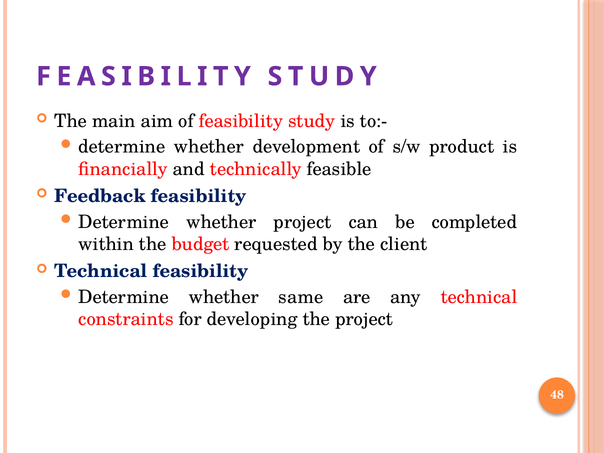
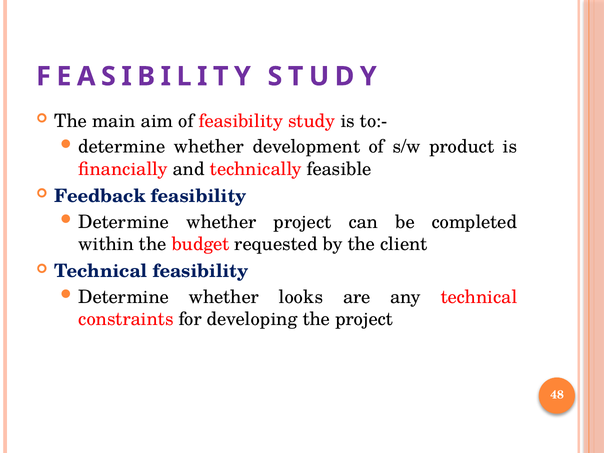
same: same -> looks
